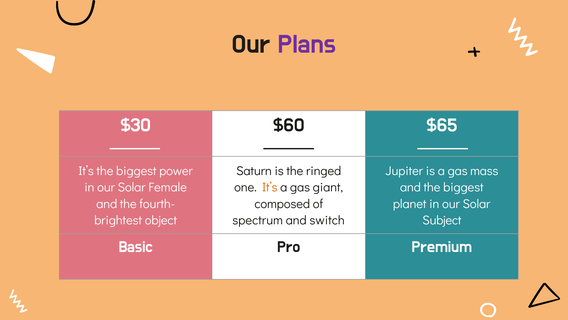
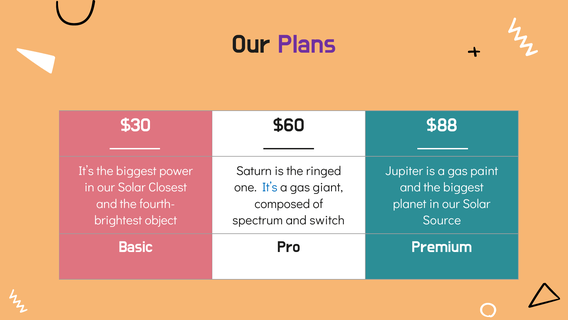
$65: $65 -> $88
mass: mass -> paint
Female: Female -> Closest
It’s at (270, 187) colour: orange -> blue
Subject: Subject -> Source
